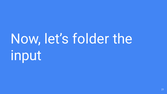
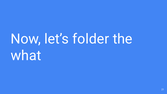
input: input -> what
